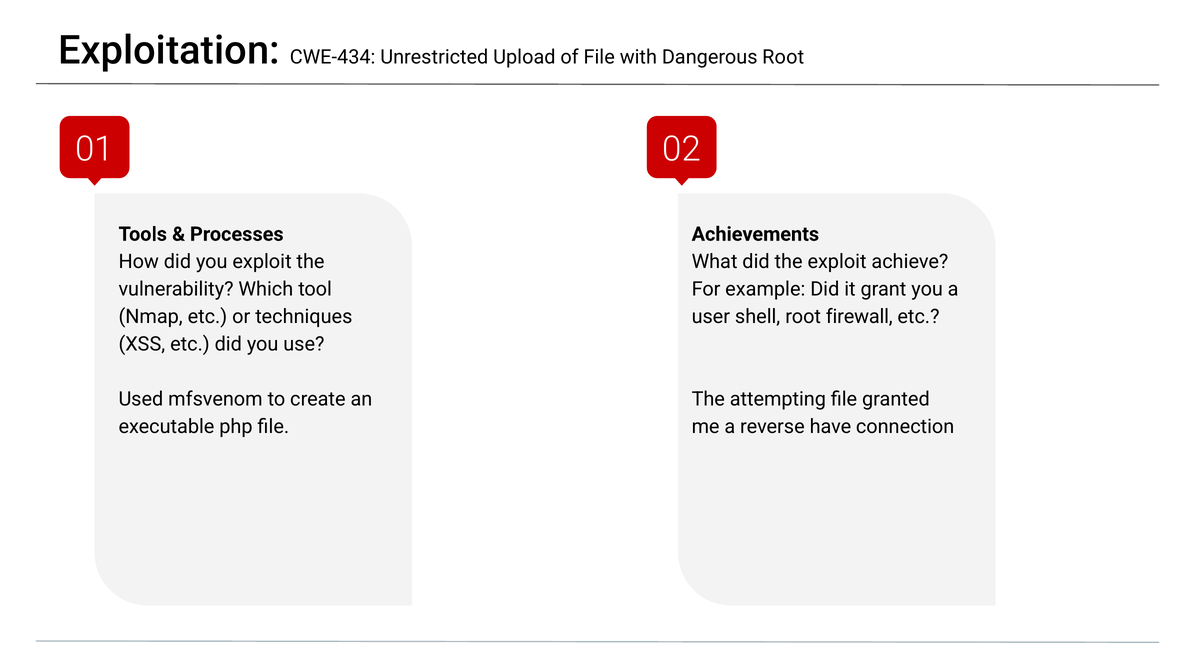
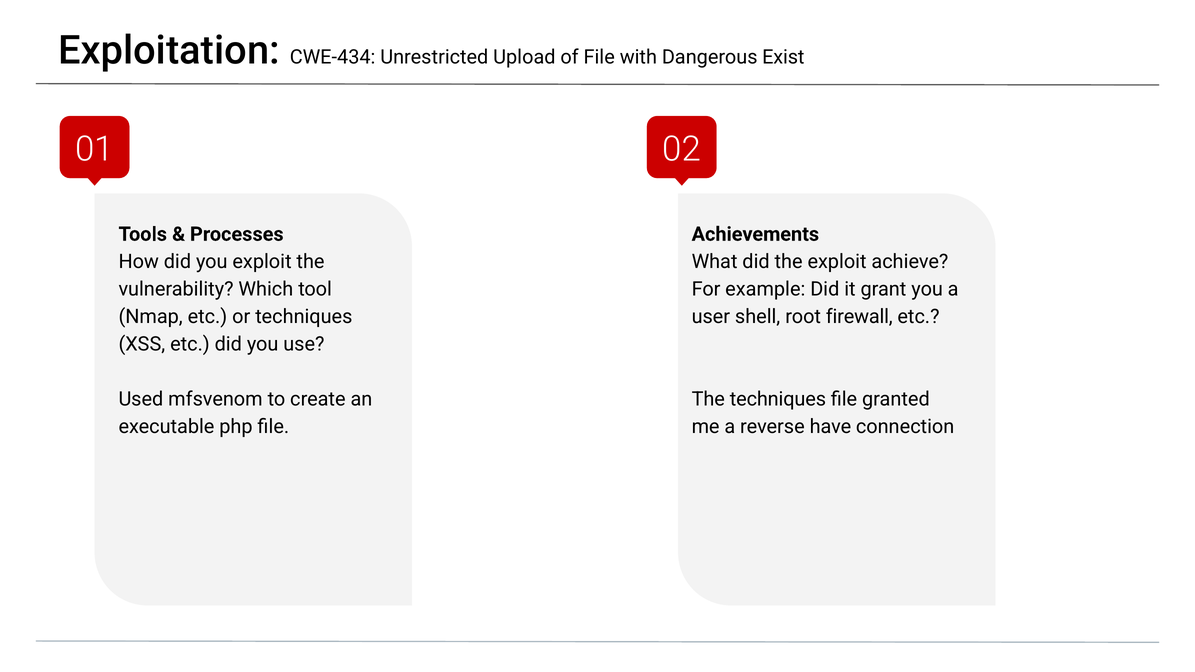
Dangerous Root: Root -> Exist
The attempting: attempting -> techniques
